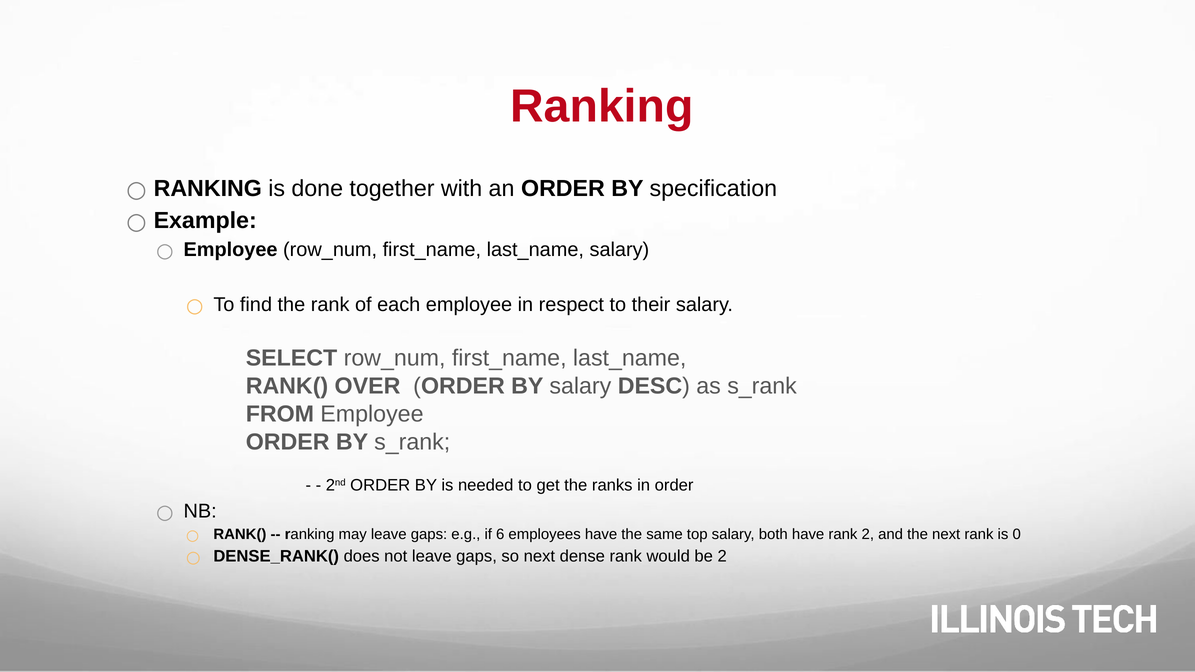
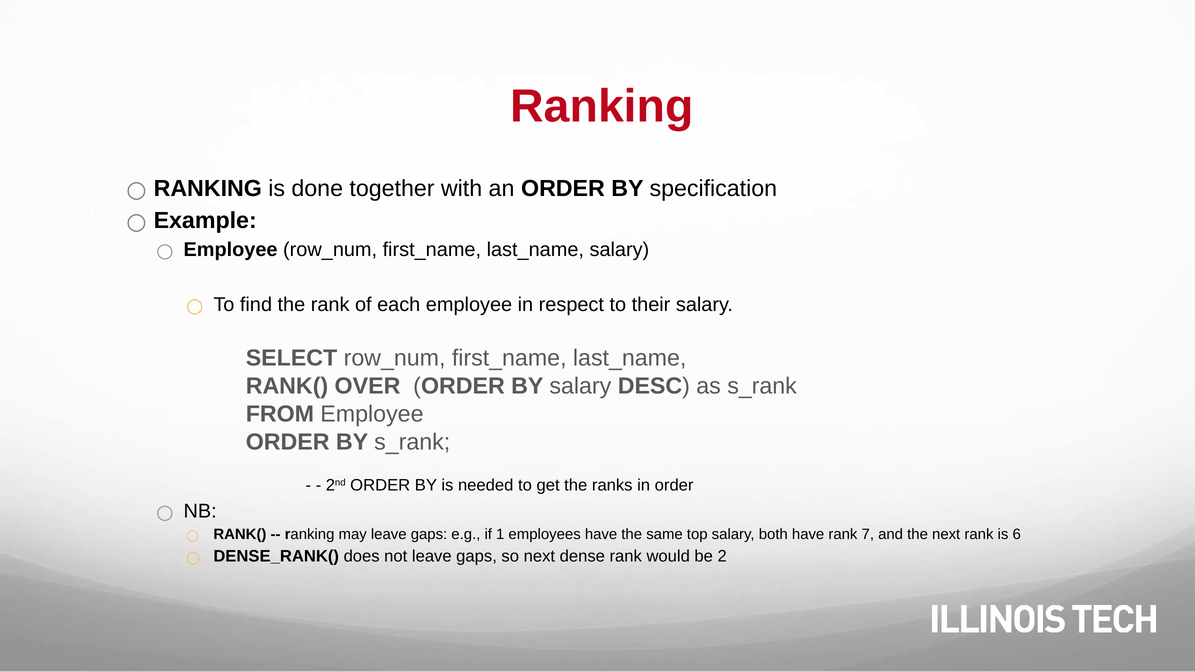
6: 6 -> 1
rank 2: 2 -> 7
0: 0 -> 6
